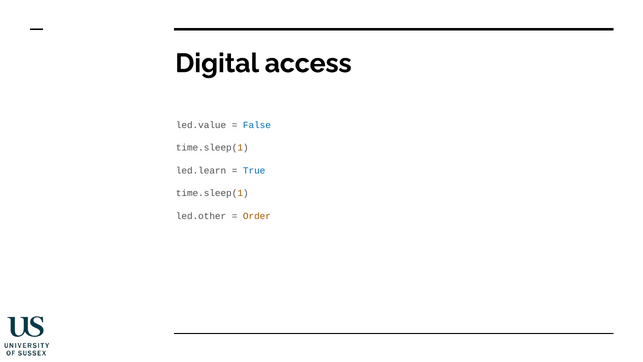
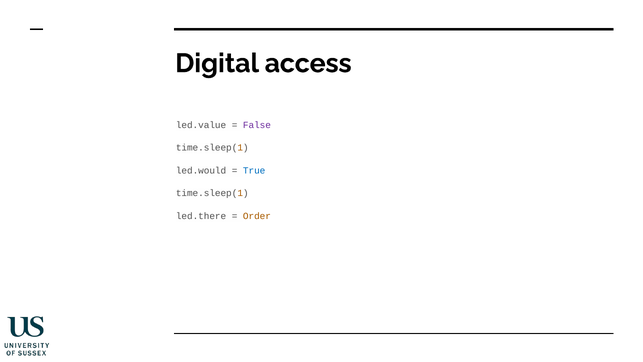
False colour: blue -> purple
led.learn: led.learn -> led.would
led.other: led.other -> led.there
